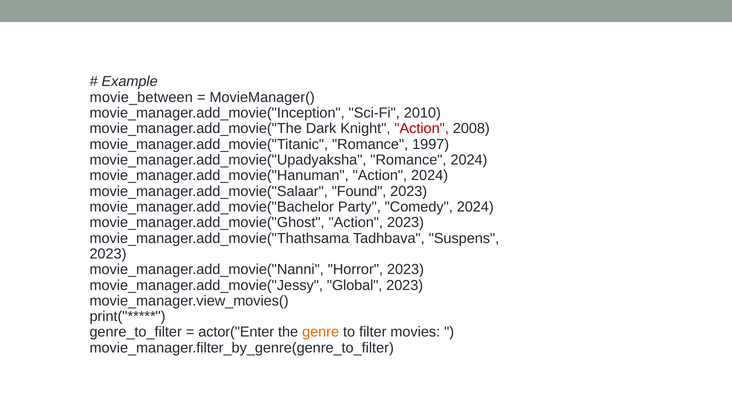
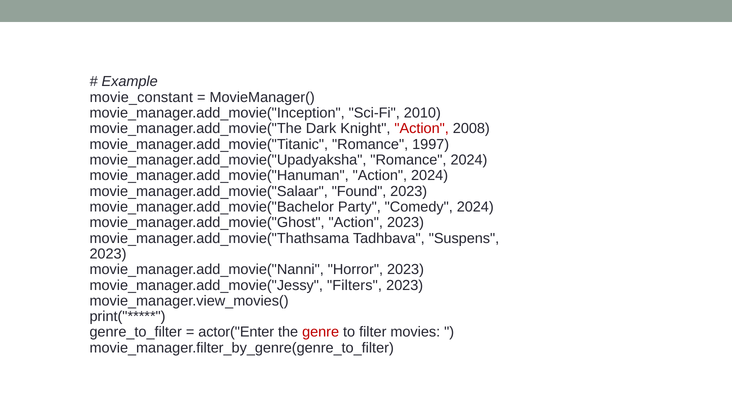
movie_between: movie_between -> movie_constant
Global: Global -> Filters
genre colour: orange -> red
